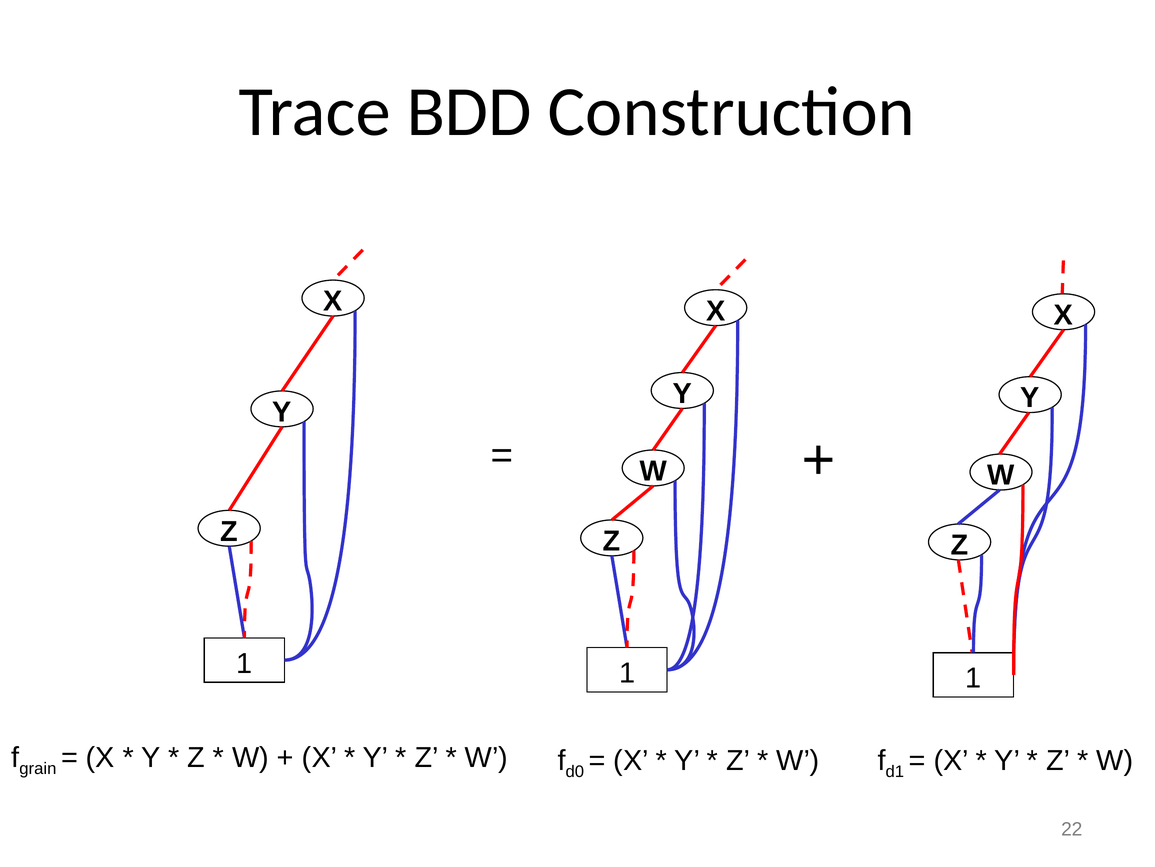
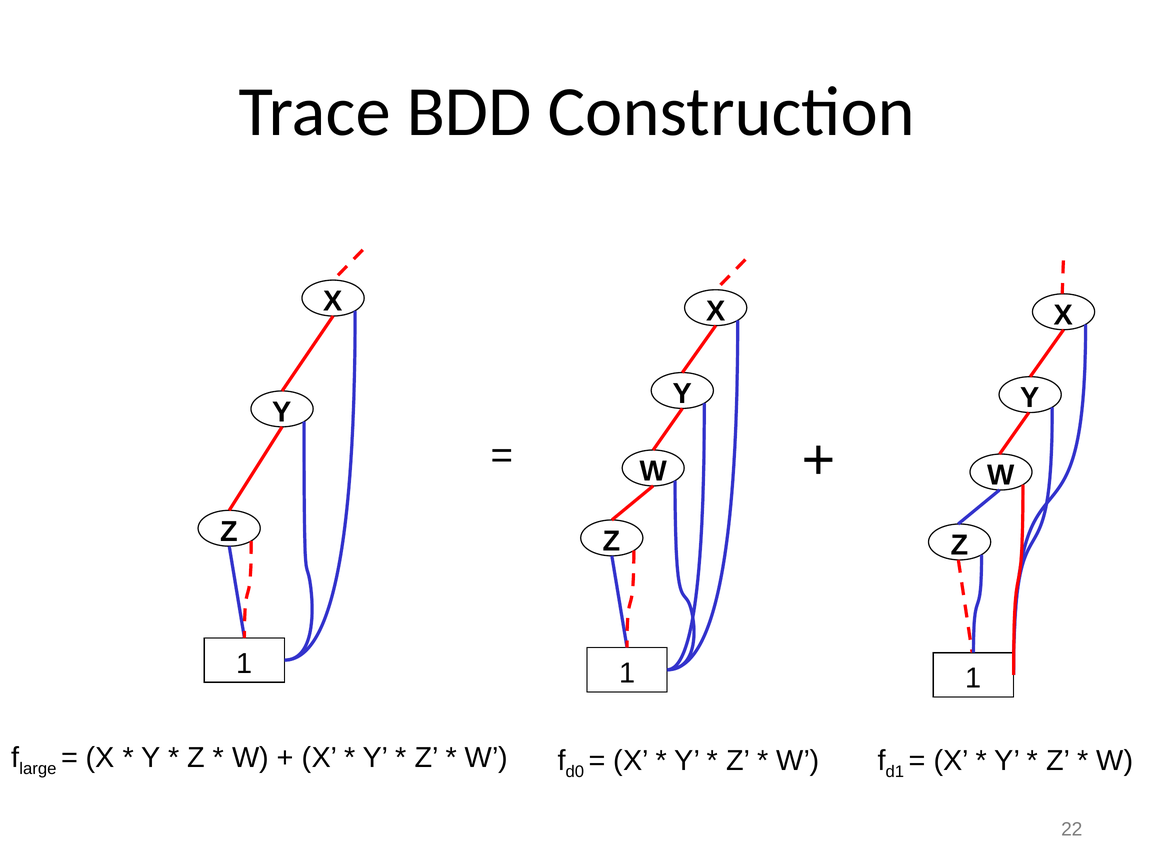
grain: grain -> large
